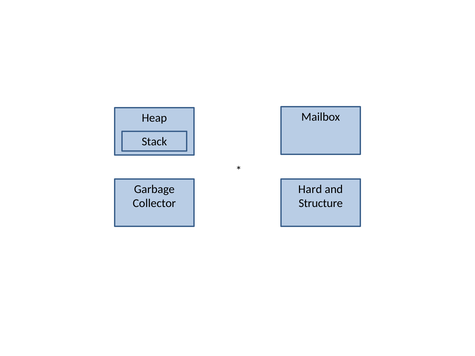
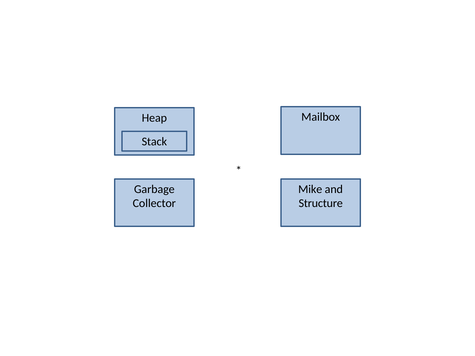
Hard: Hard -> Mike
